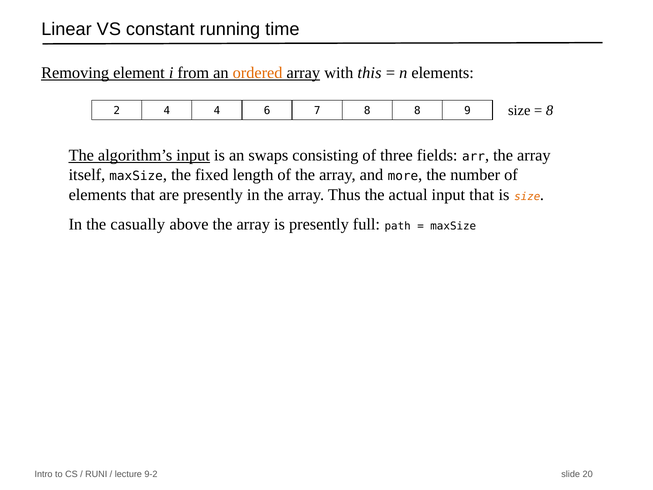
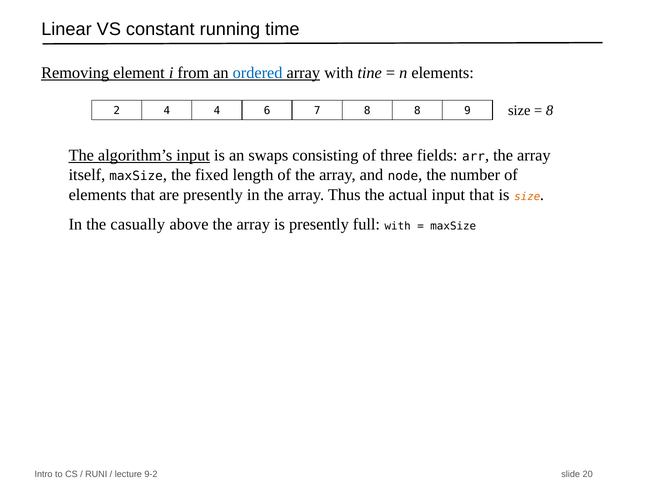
ordered colour: orange -> blue
this: this -> tine
more: more -> node
full path: path -> with
